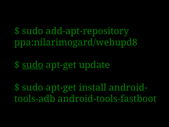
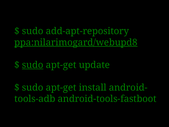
ppa:nilarimogard/webupd8 underline: none -> present
